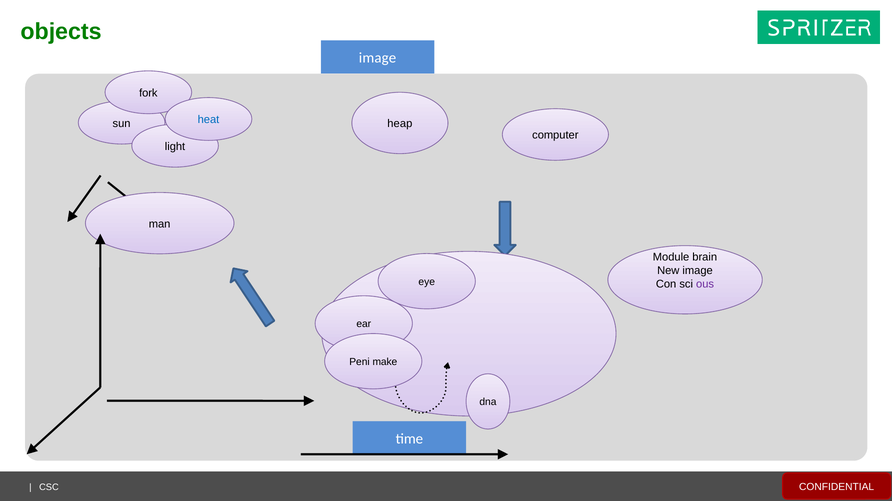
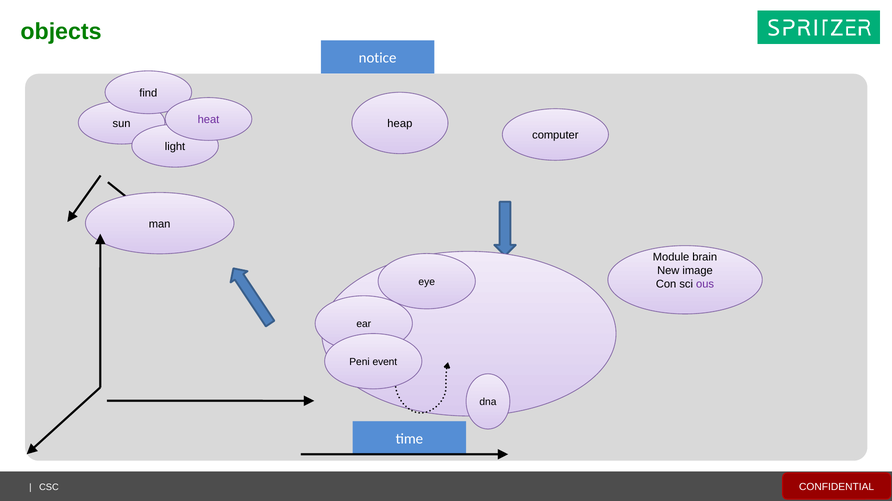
image at (377, 58): image -> notice
fork: fork -> find
heat colour: blue -> purple
make: make -> event
